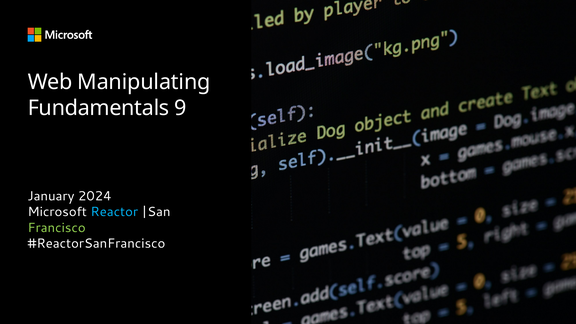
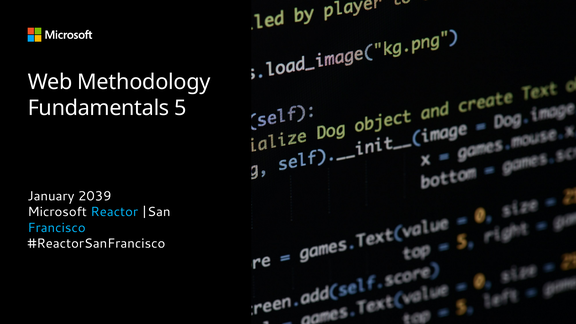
Manipulating: Manipulating -> Methodology
9: 9 -> 5
2024: 2024 -> 2039
Francisco colour: light green -> light blue
